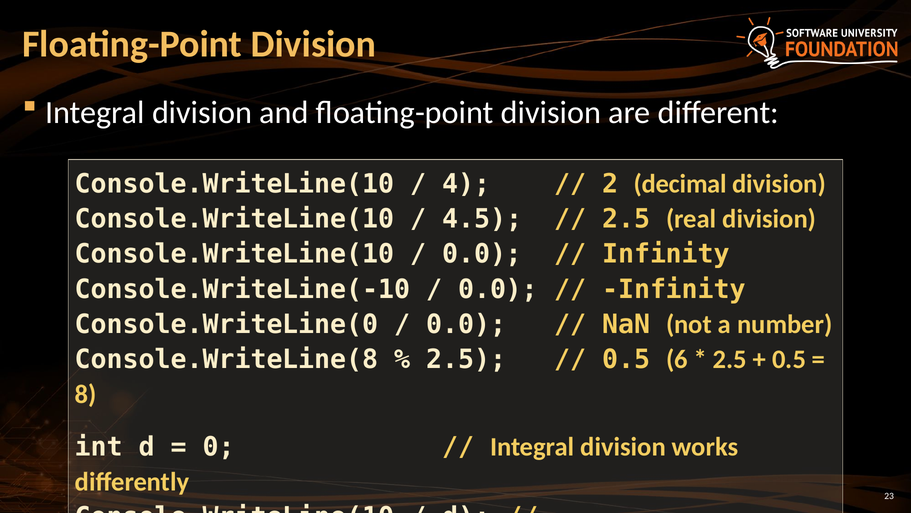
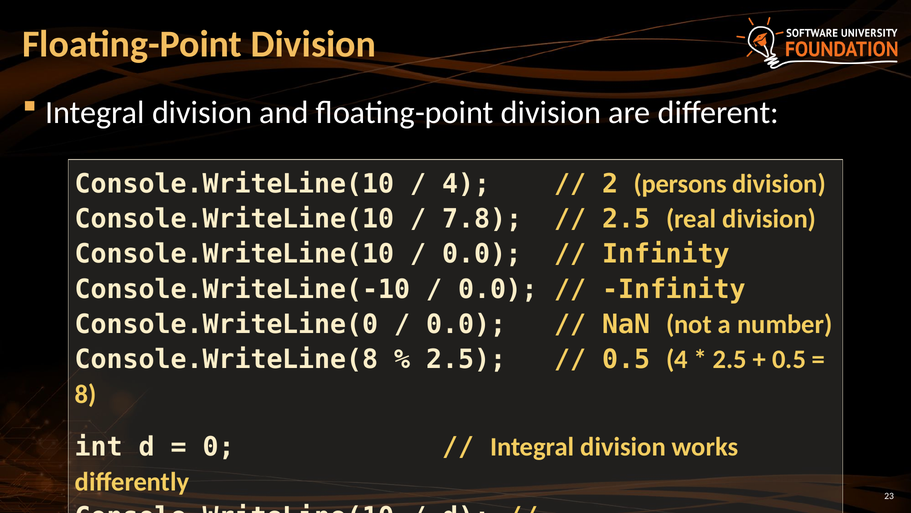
decimal: decimal -> persons
4.5: 4.5 -> 7.8
0.5 6: 6 -> 4
